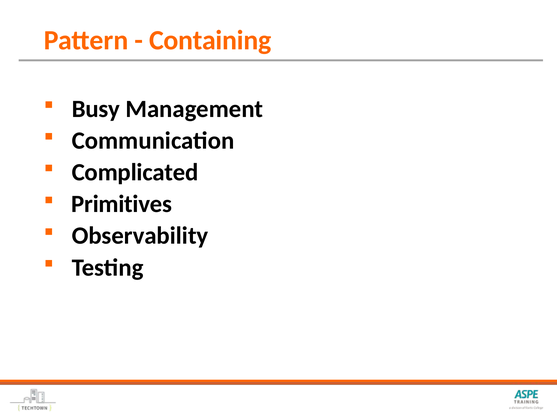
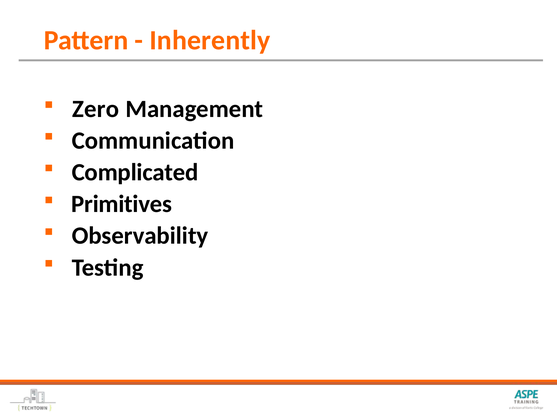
Containing: Containing -> Inherently
Busy: Busy -> Zero
